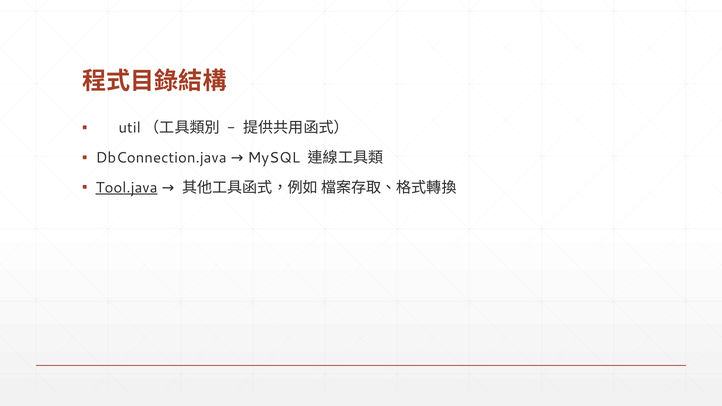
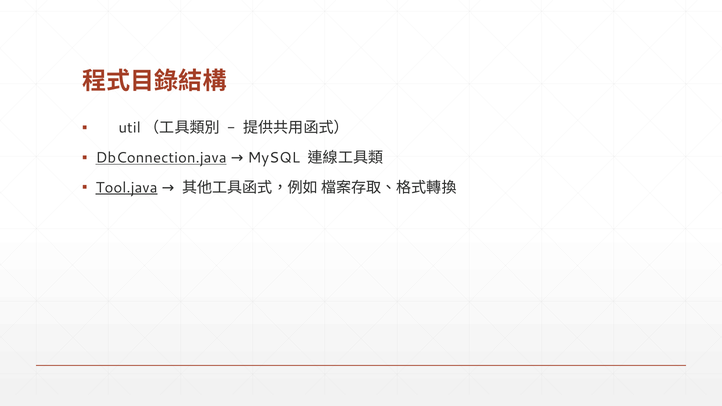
DbConnection.java underline: none -> present
